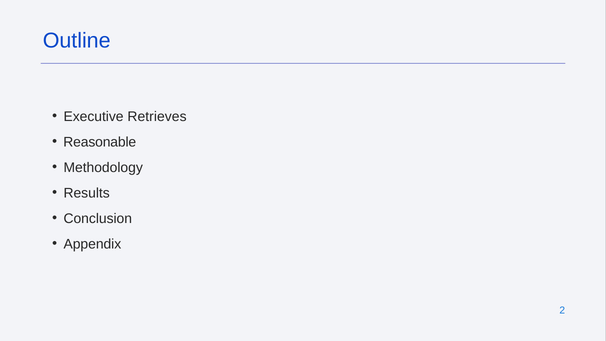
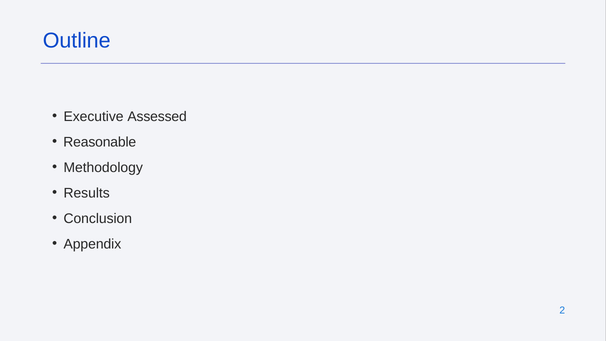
Retrieves: Retrieves -> Assessed
